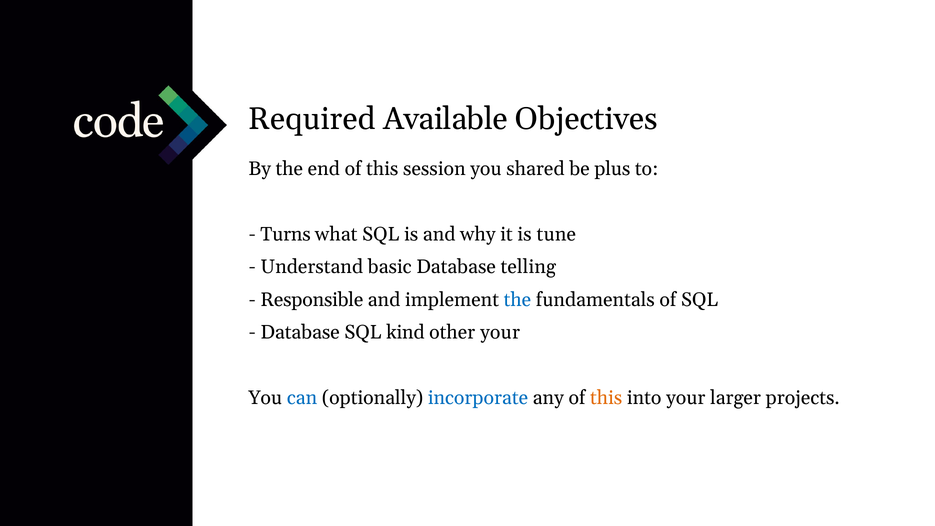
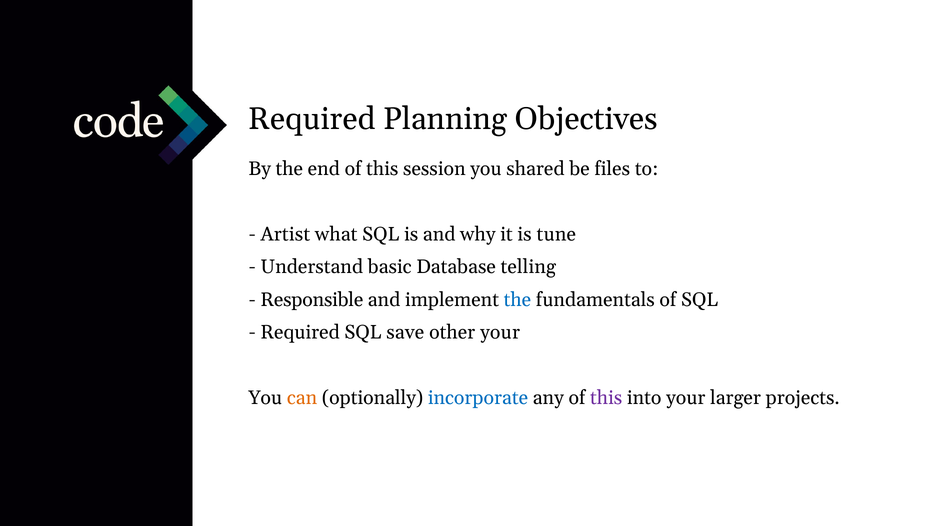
Available: Available -> Planning
plus: plus -> files
Turns: Turns -> Artist
Database at (300, 332): Database -> Required
kind: kind -> save
can colour: blue -> orange
this at (606, 398) colour: orange -> purple
